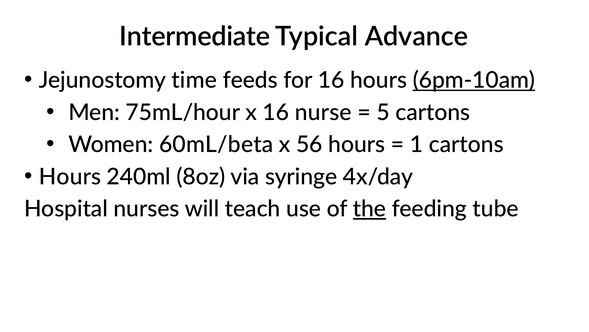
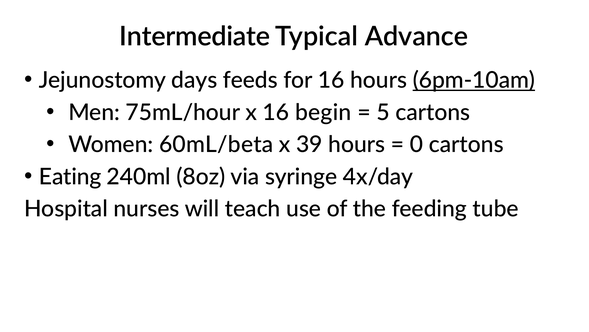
time: time -> days
nurse: nurse -> begin
56: 56 -> 39
1: 1 -> 0
Hours at (70, 176): Hours -> Eating
the underline: present -> none
